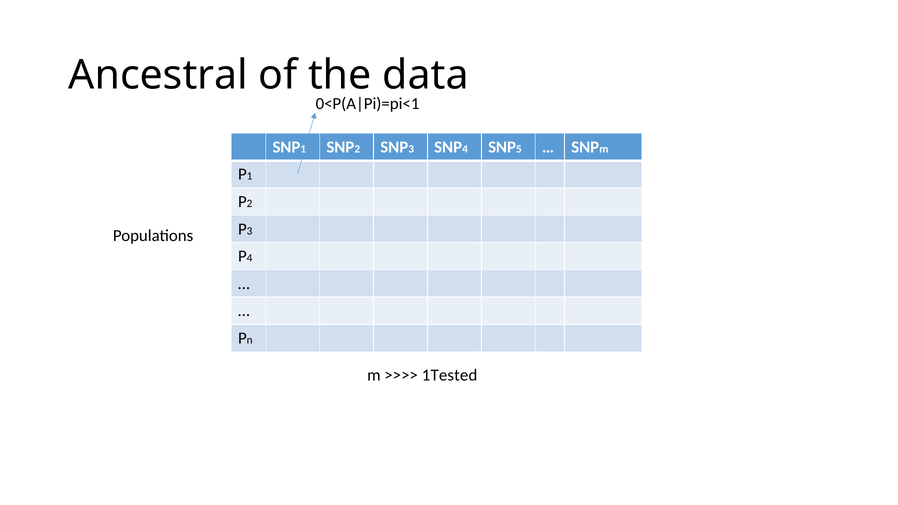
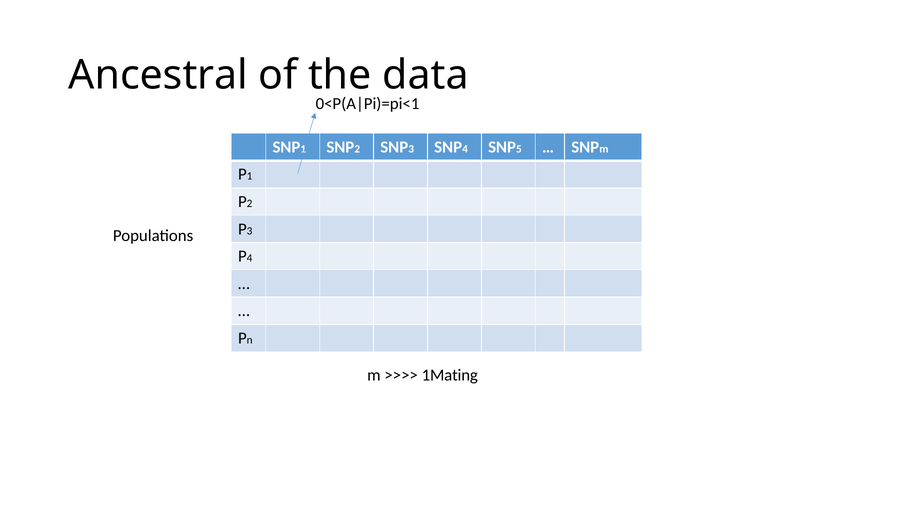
1Tested: 1Tested -> 1Mating
